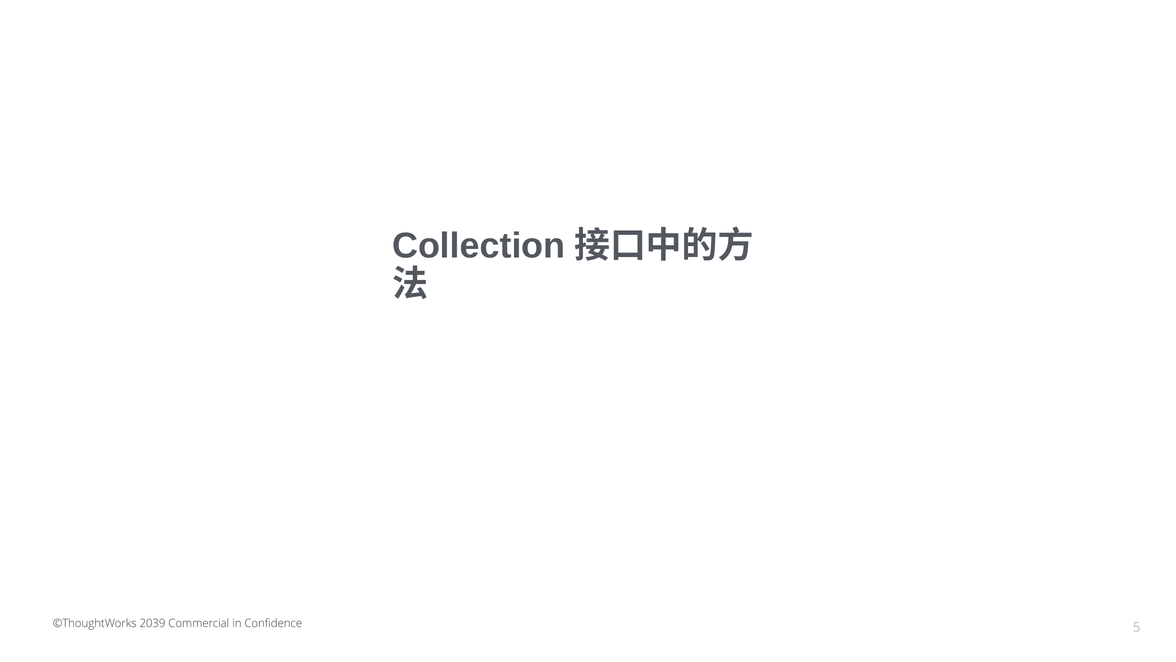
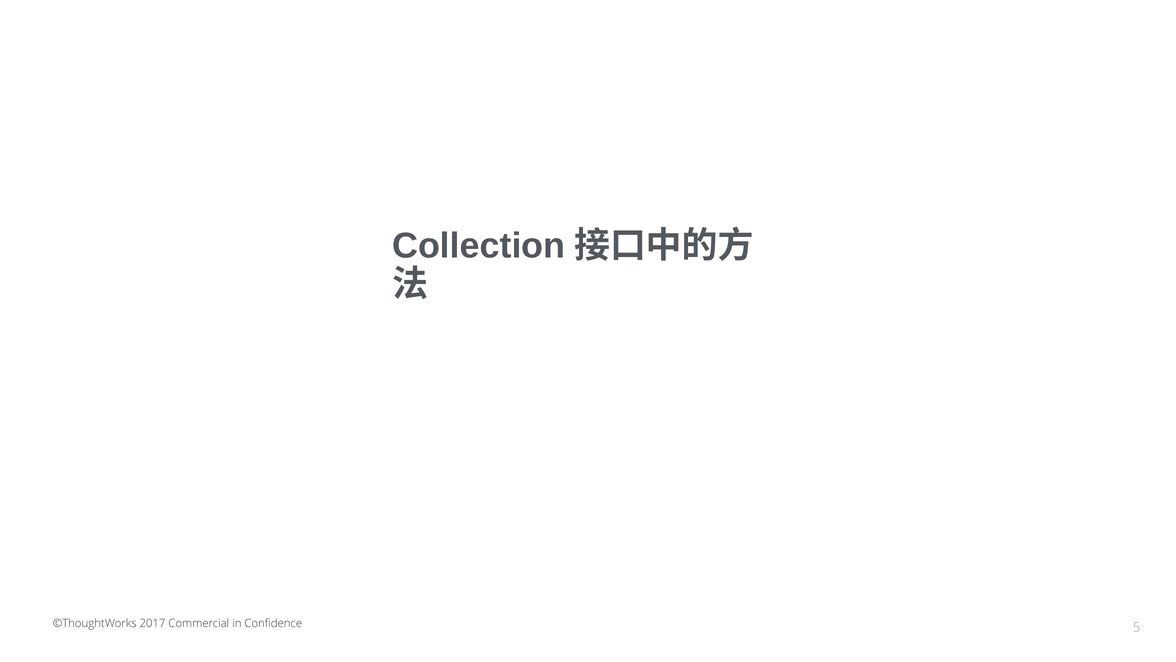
2039: 2039 -> 2017
